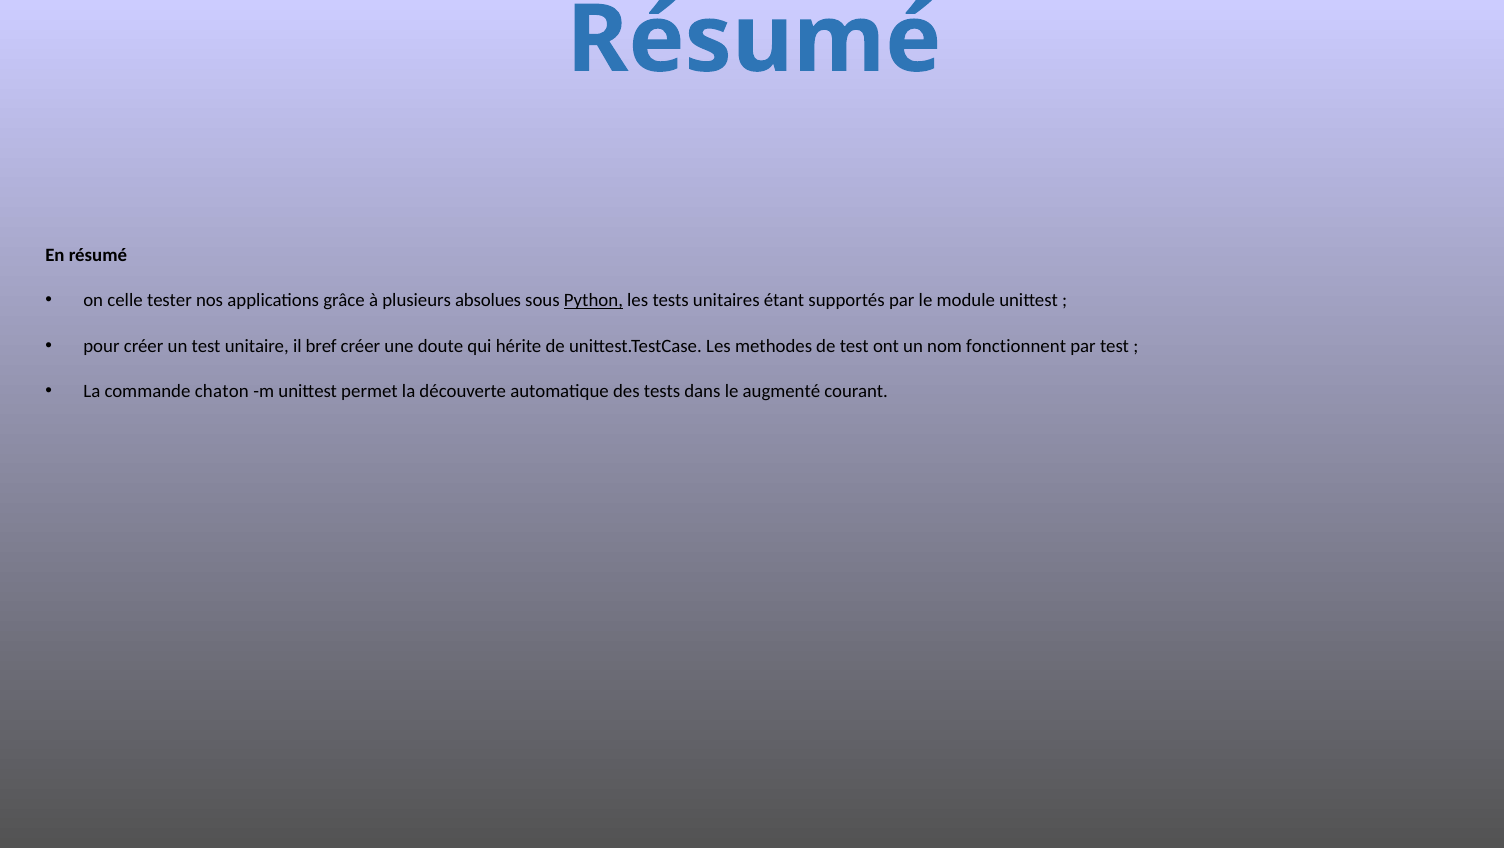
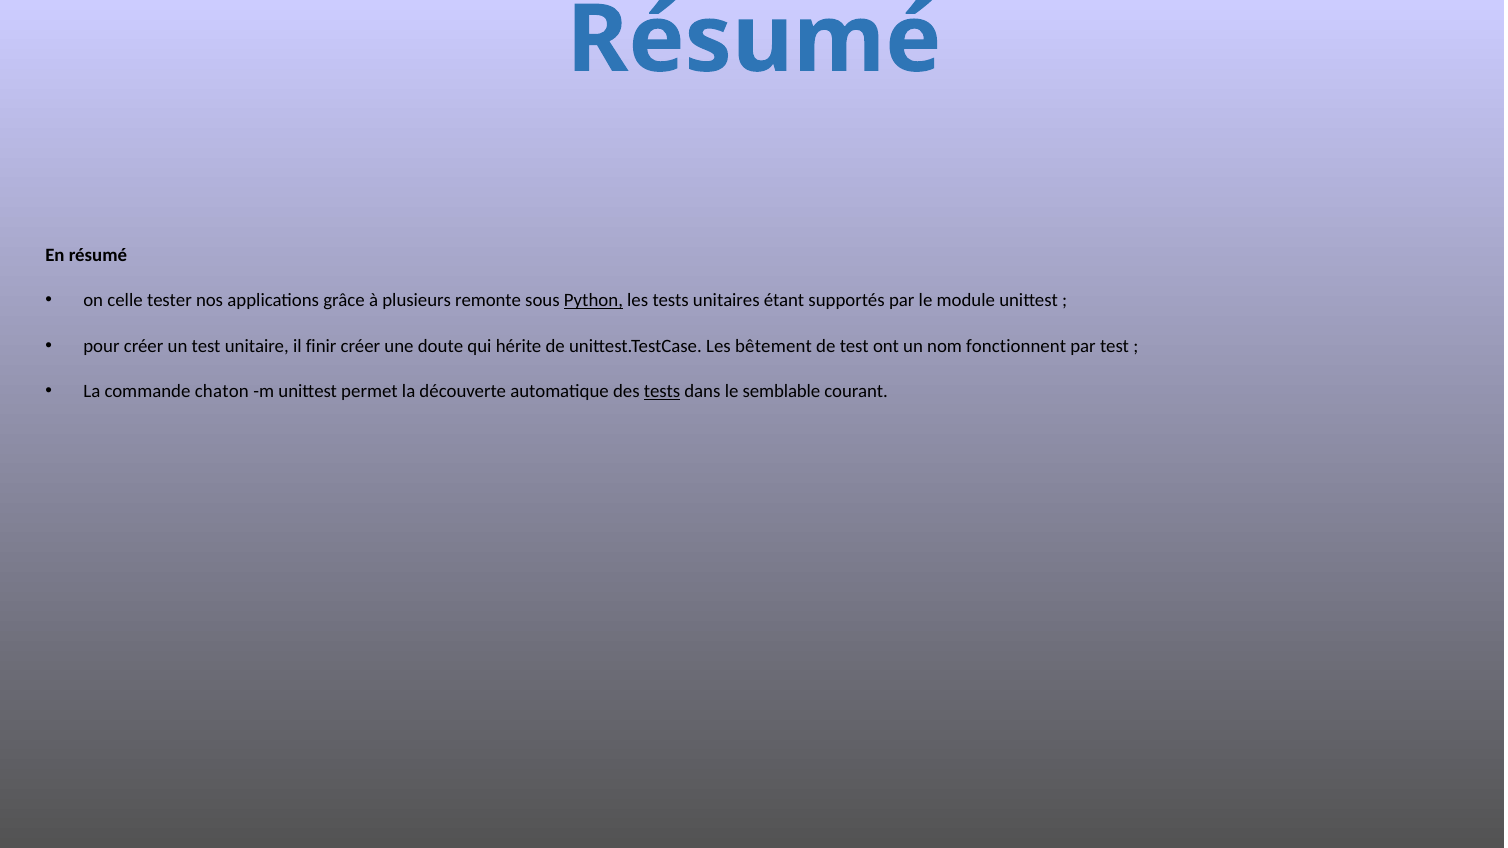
absolues: absolues -> remonte
bref: bref -> finir
methodes: methodes -> bêtement
tests at (662, 391) underline: none -> present
augmenté: augmenté -> semblable
